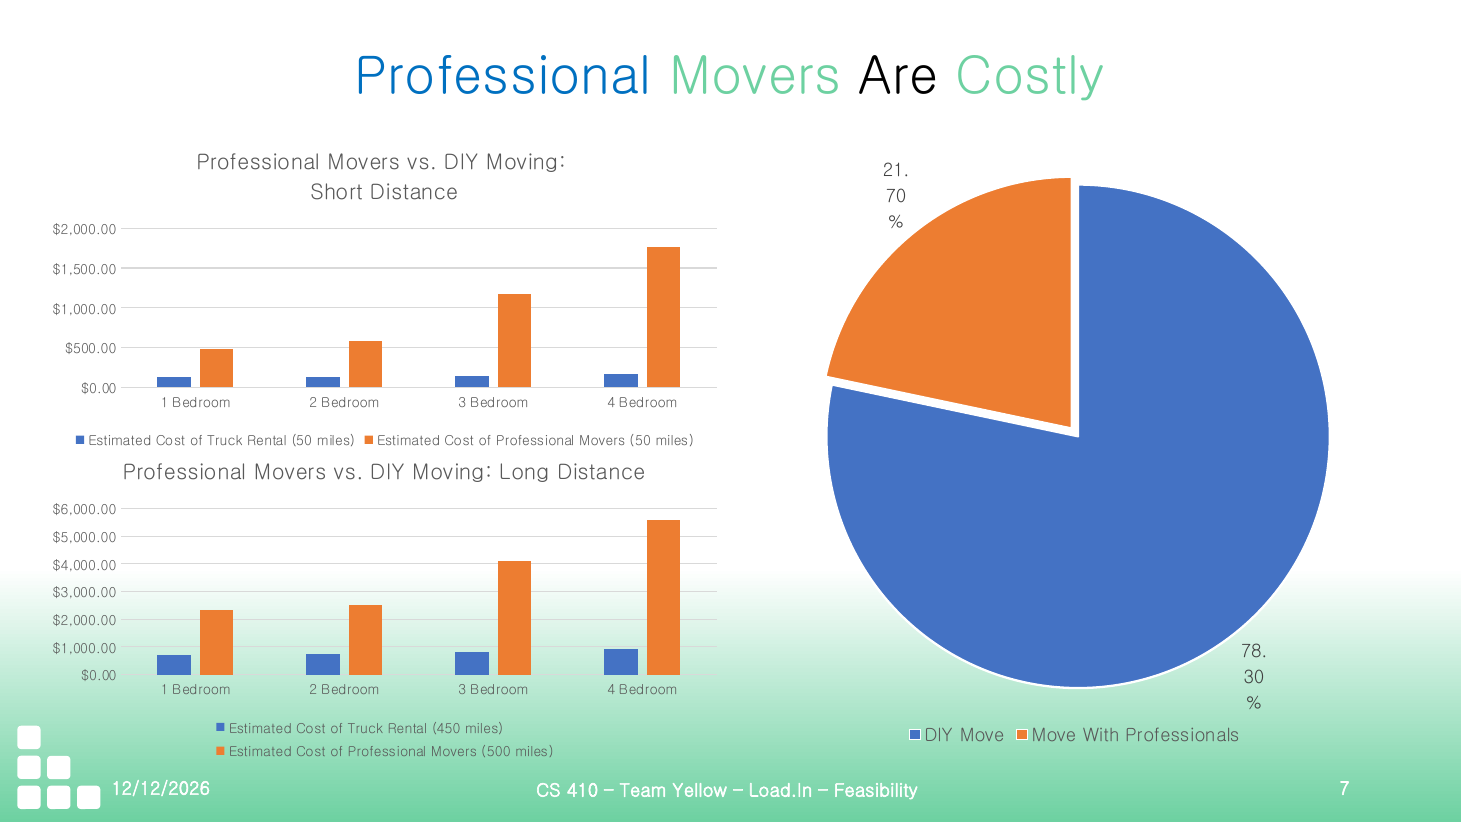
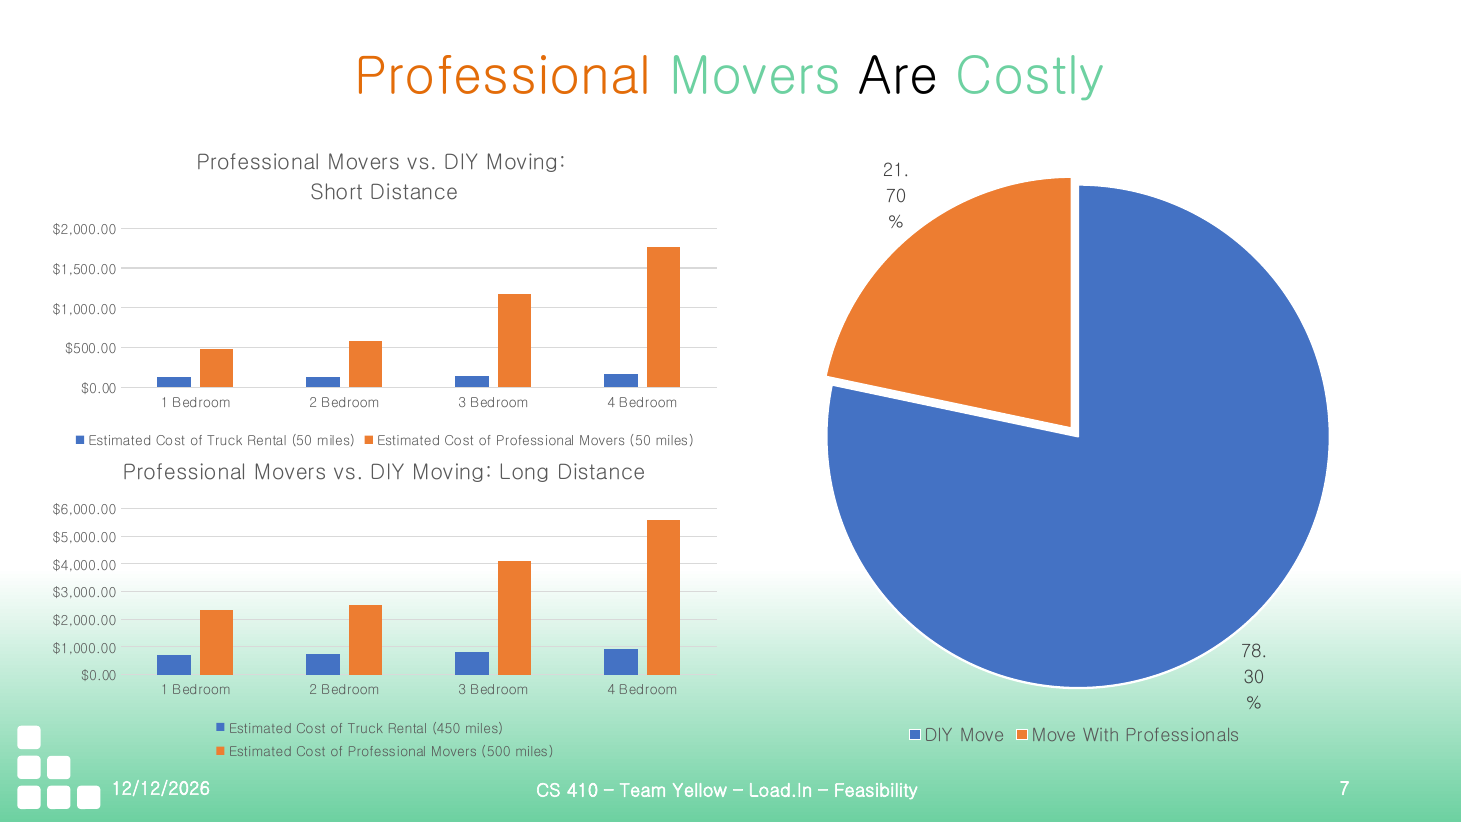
Professional at (503, 77) colour: blue -> orange
